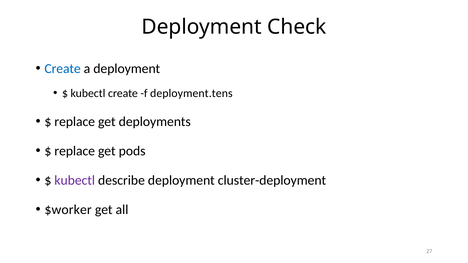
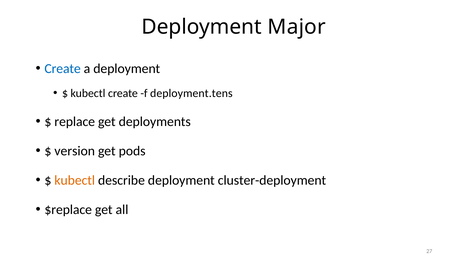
Check: Check -> Major
replace at (75, 151): replace -> version
kubectl at (75, 181) colour: purple -> orange
$worker: $worker -> $replace
